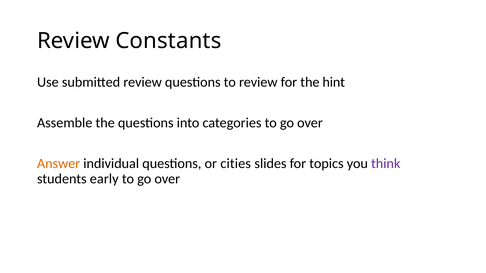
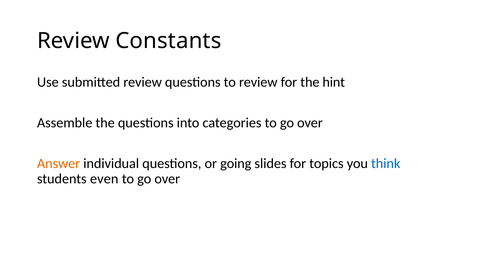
cities: cities -> going
think colour: purple -> blue
early: early -> even
